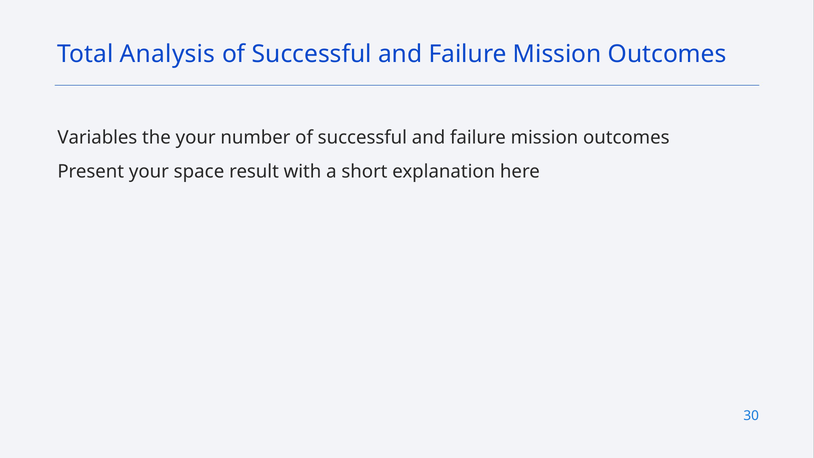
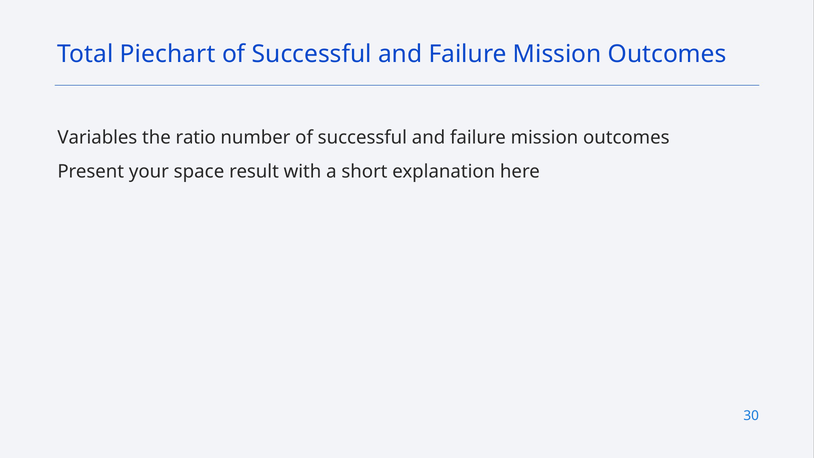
Analysis: Analysis -> Piechart
the your: your -> ratio
